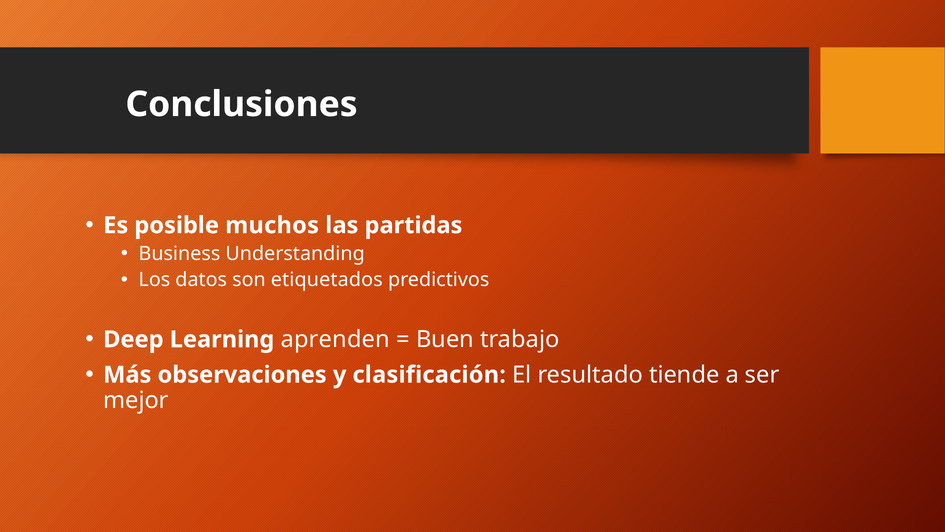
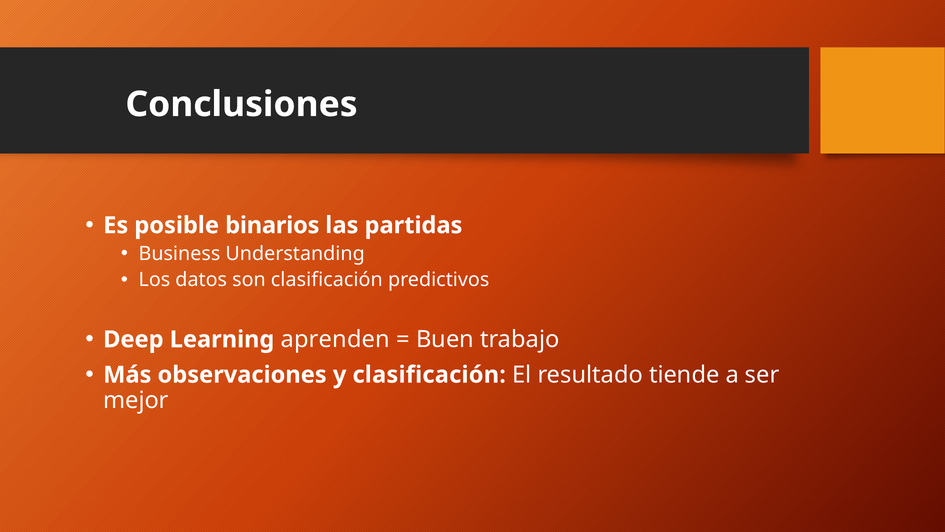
muchos: muchos -> binarios
son etiquetados: etiquetados -> clasificación
